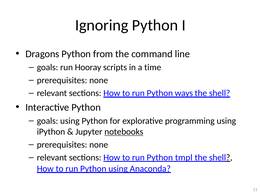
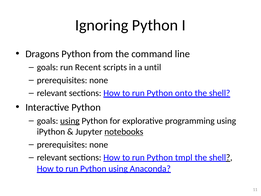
Hooray: Hooray -> Recent
time: time -> until
ways: ways -> onto
using at (70, 121) underline: none -> present
